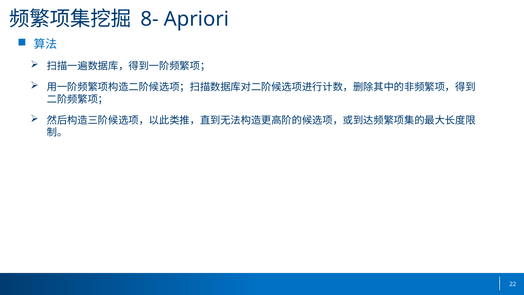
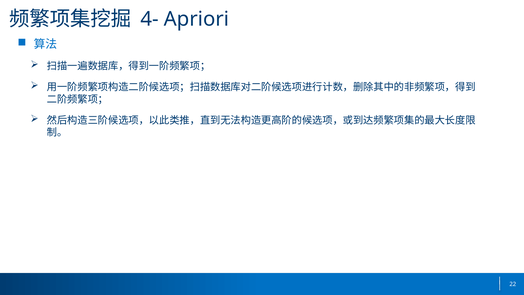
8-: 8- -> 4-
